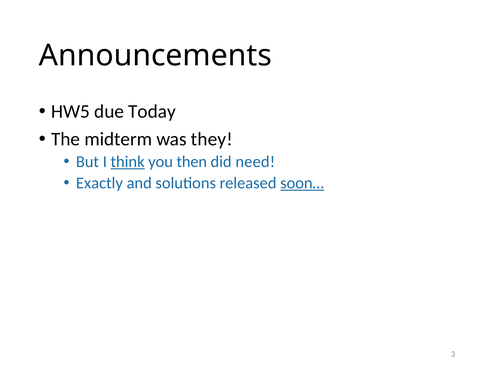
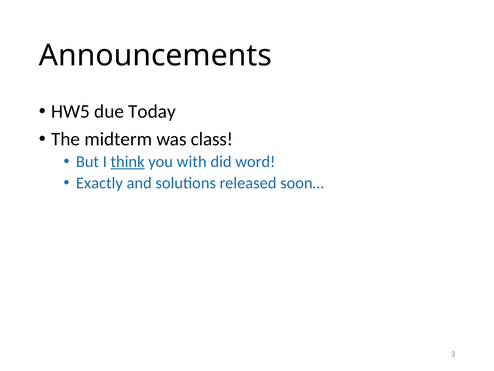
they: they -> class
then: then -> with
need: need -> word
soon… underline: present -> none
